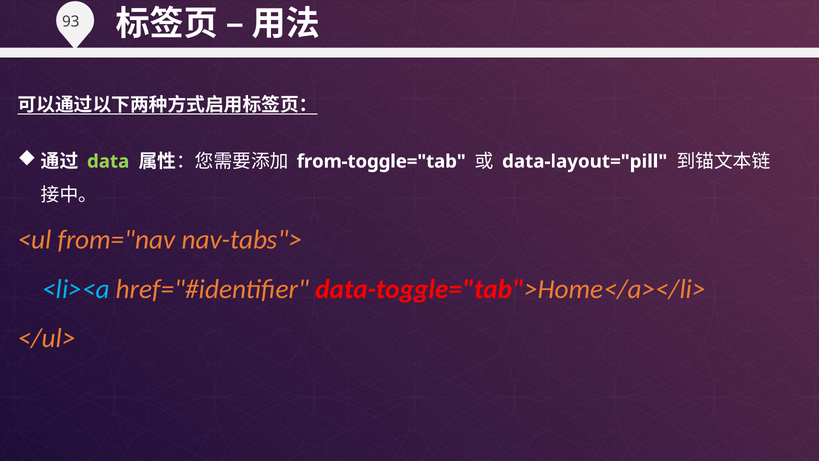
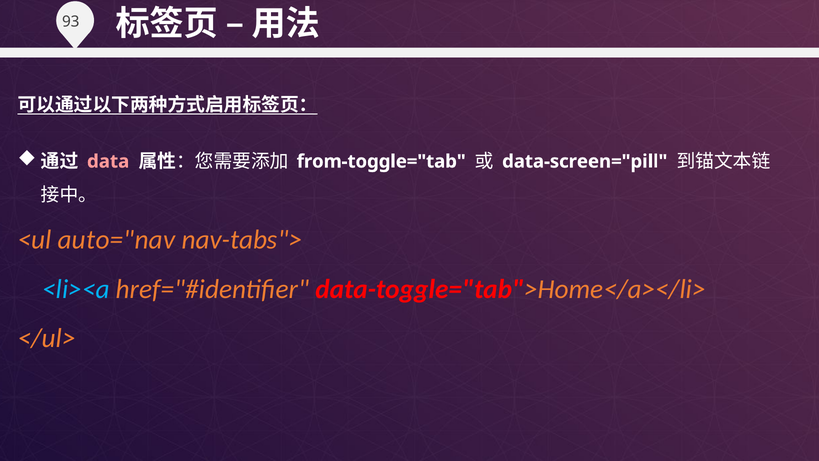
data colour: light green -> pink
data-layout="pill: data-layout="pill -> data-screen="pill
from="nav: from="nav -> auto="nav
